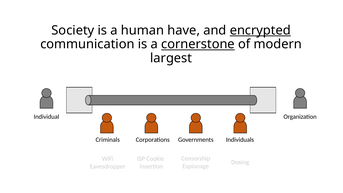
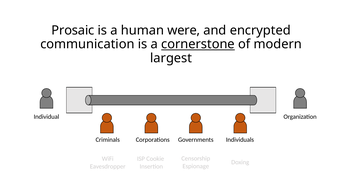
Society: Society -> Prosaic
have: have -> were
encrypted underline: present -> none
